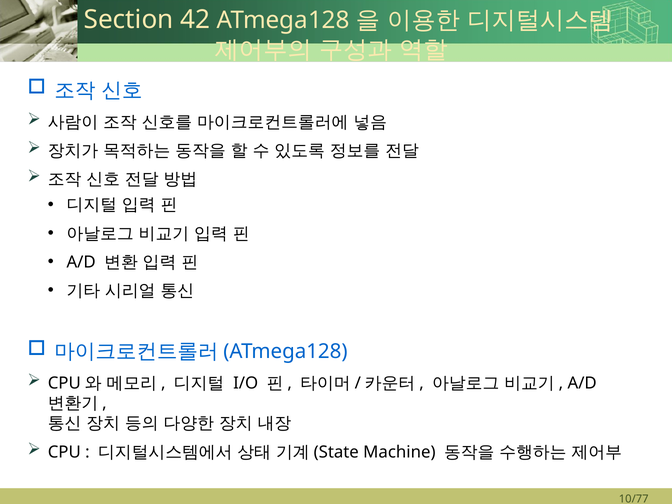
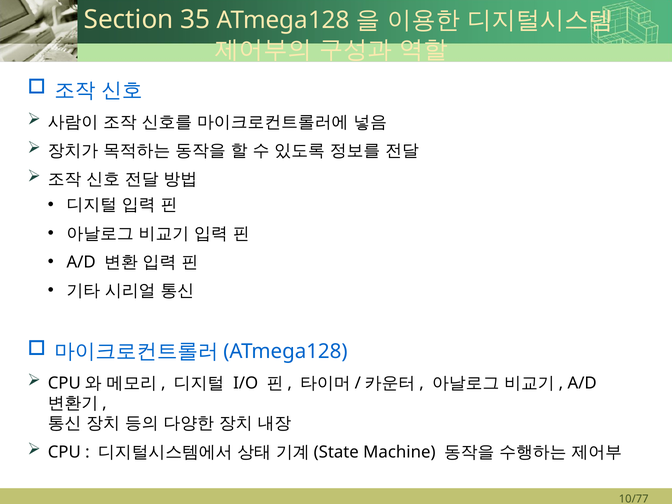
42: 42 -> 35
